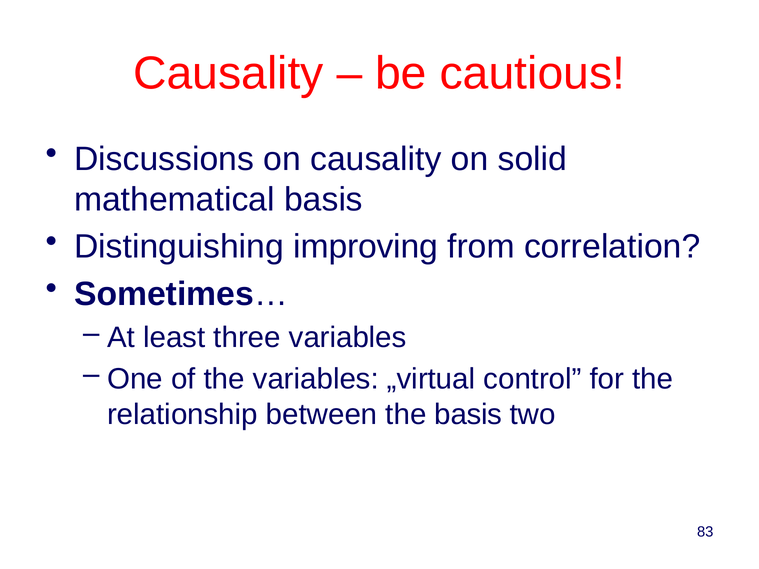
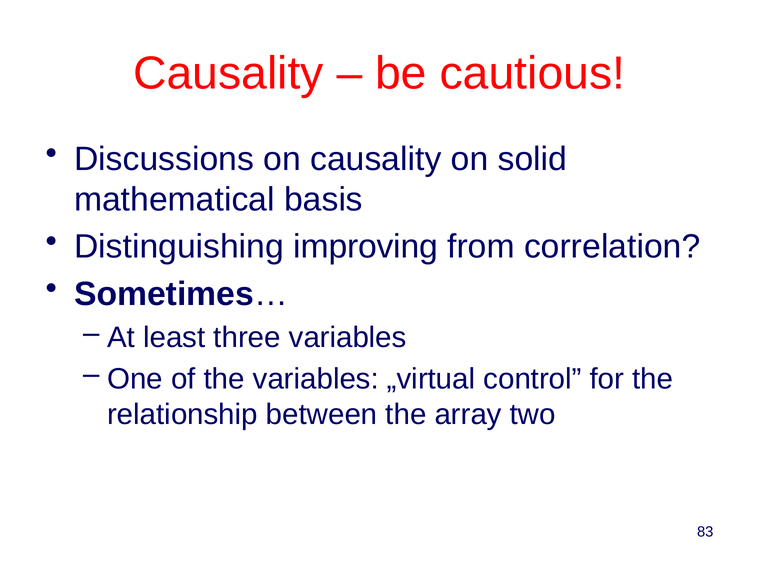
the basis: basis -> array
